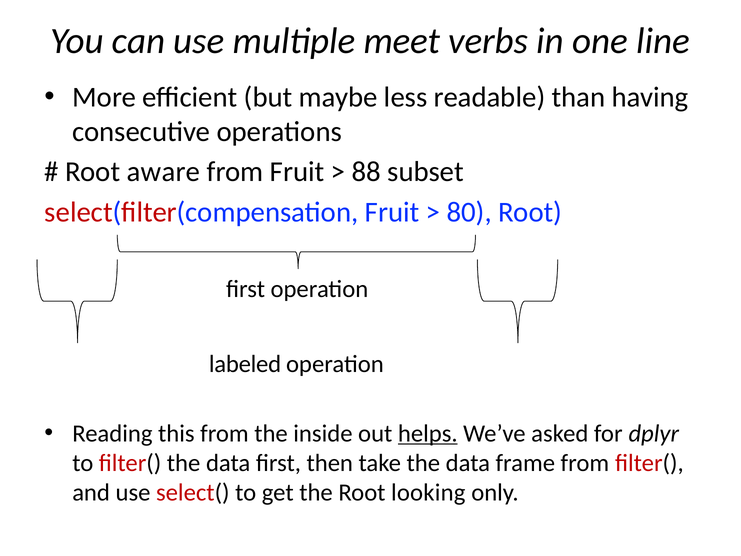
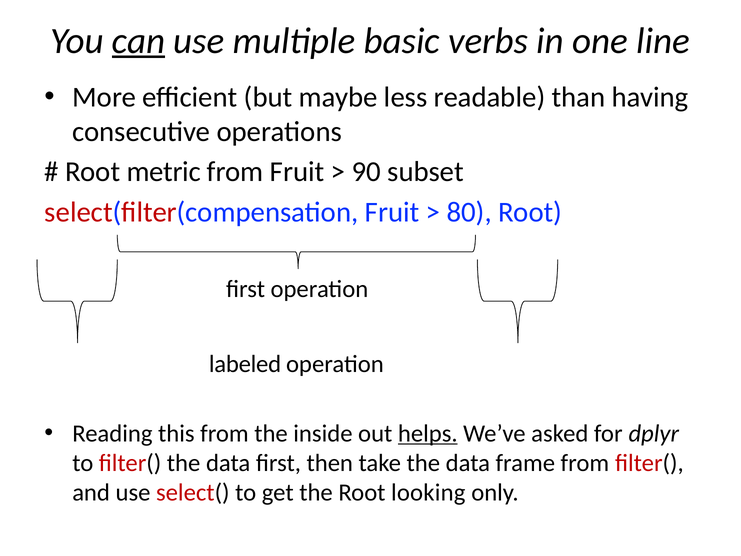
can underline: none -> present
meet: meet -> basic
aware: aware -> metric
88: 88 -> 90
